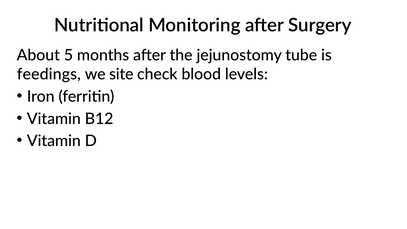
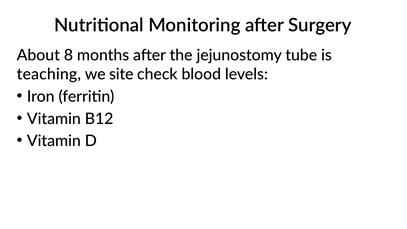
5: 5 -> 8
feedings: feedings -> teaching
